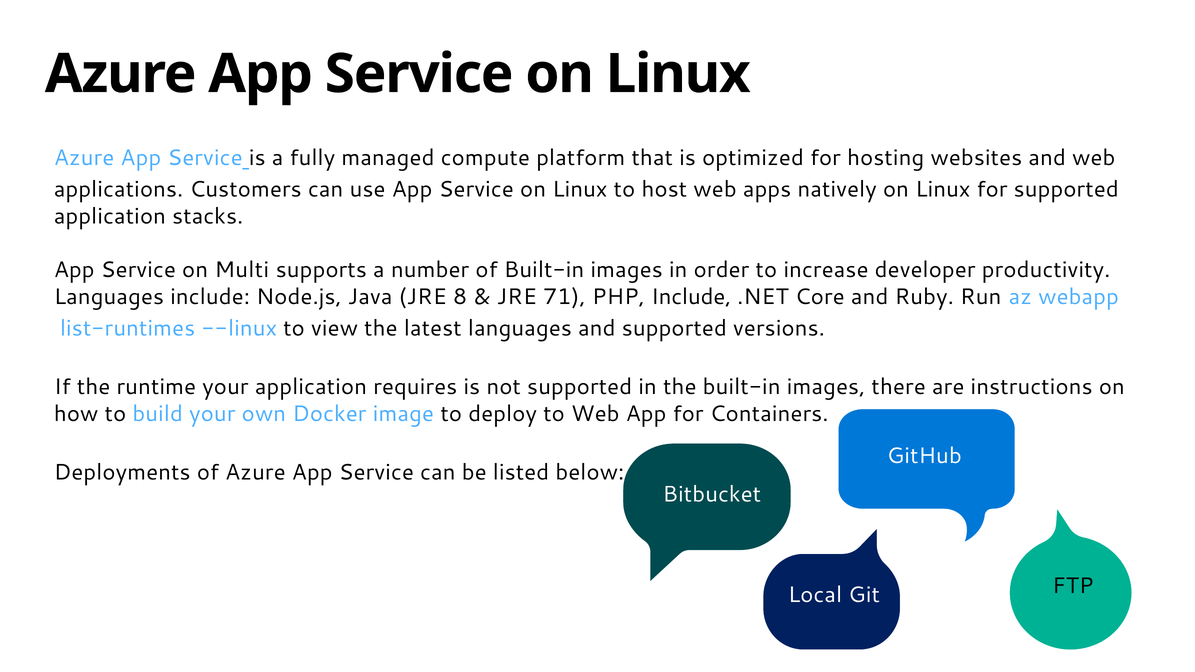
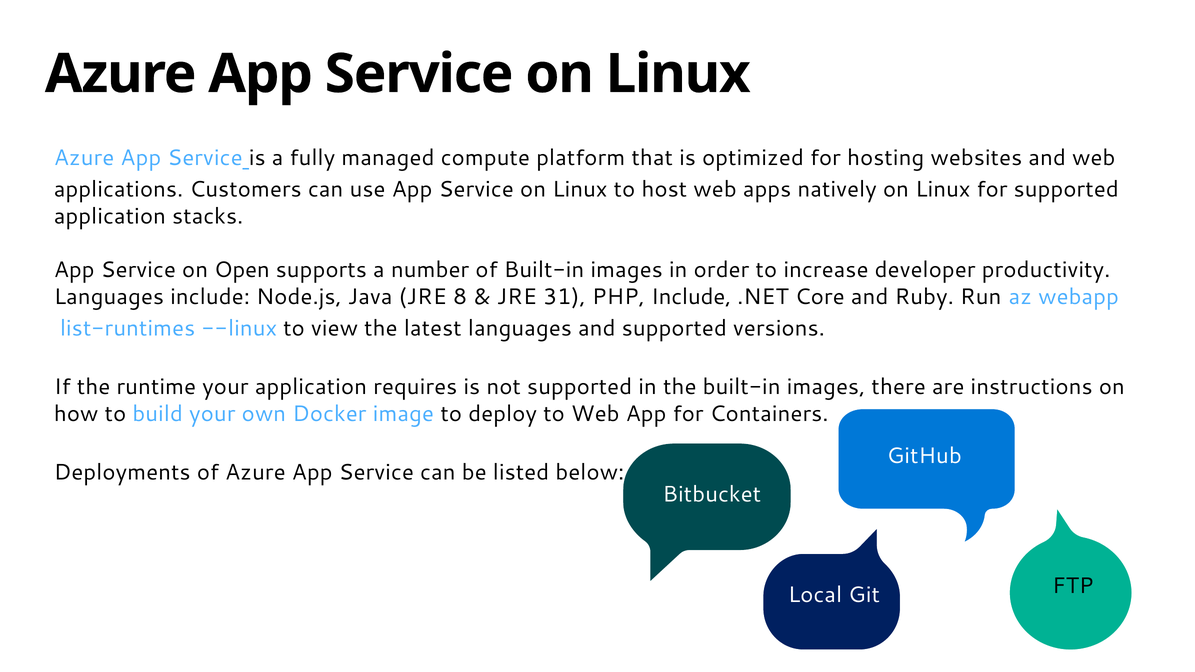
Multi: Multi -> Open
71: 71 -> 31
